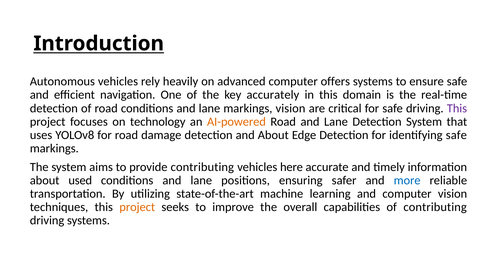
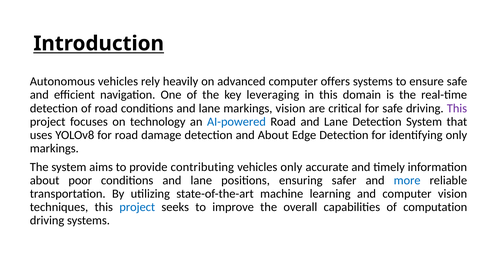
accurately: accurately -> leveraging
AI-powered colour: orange -> blue
identifying safe: safe -> only
vehicles here: here -> only
used: used -> poor
project at (137, 207) colour: orange -> blue
of contributing: contributing -> computation
